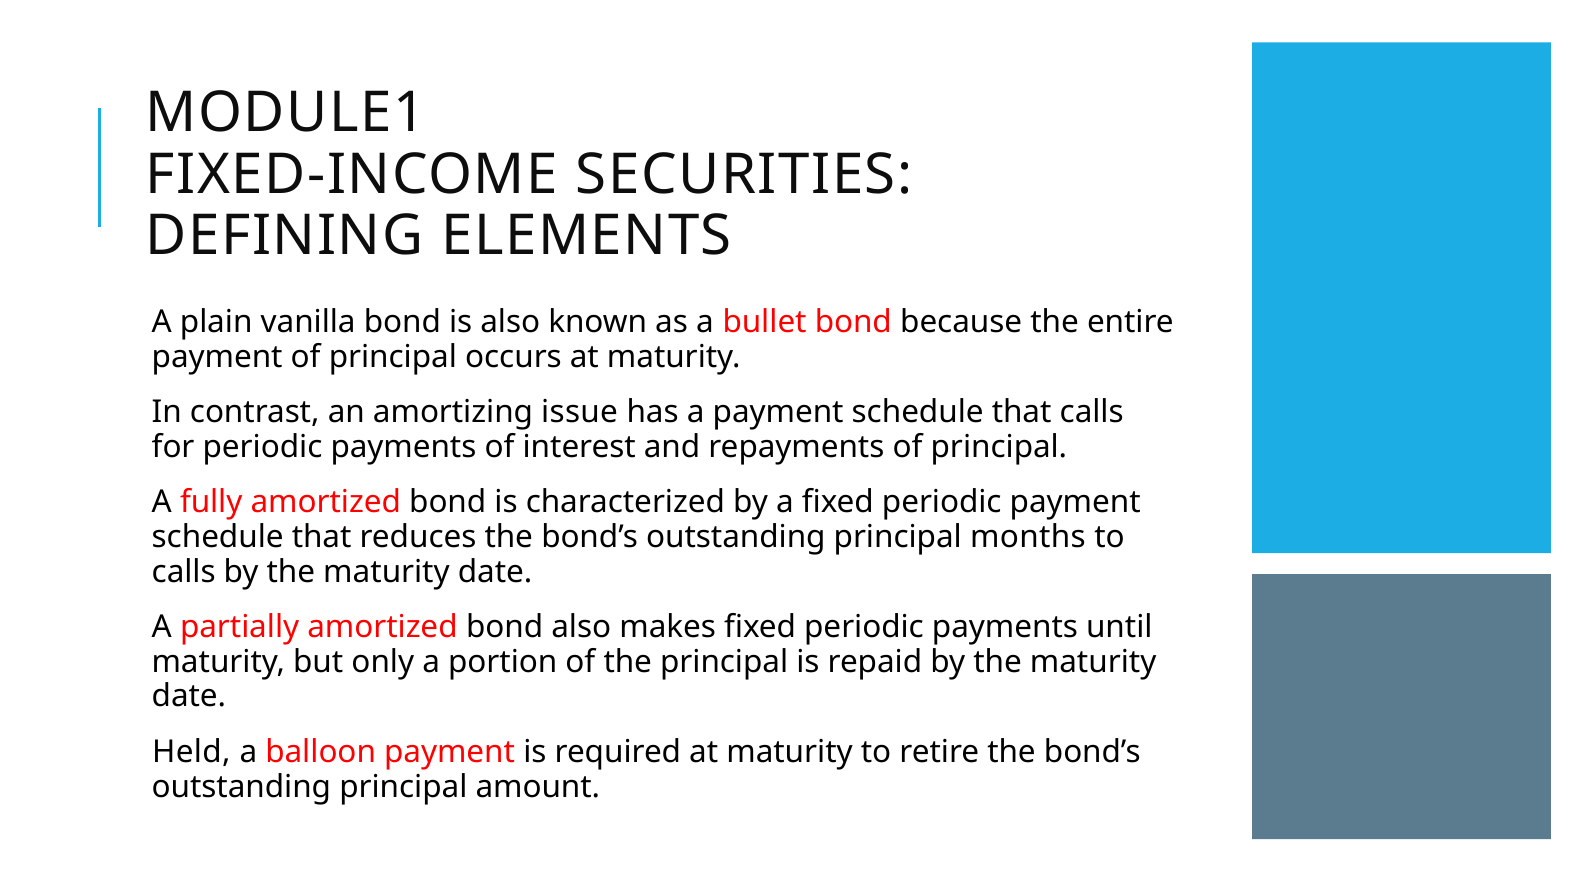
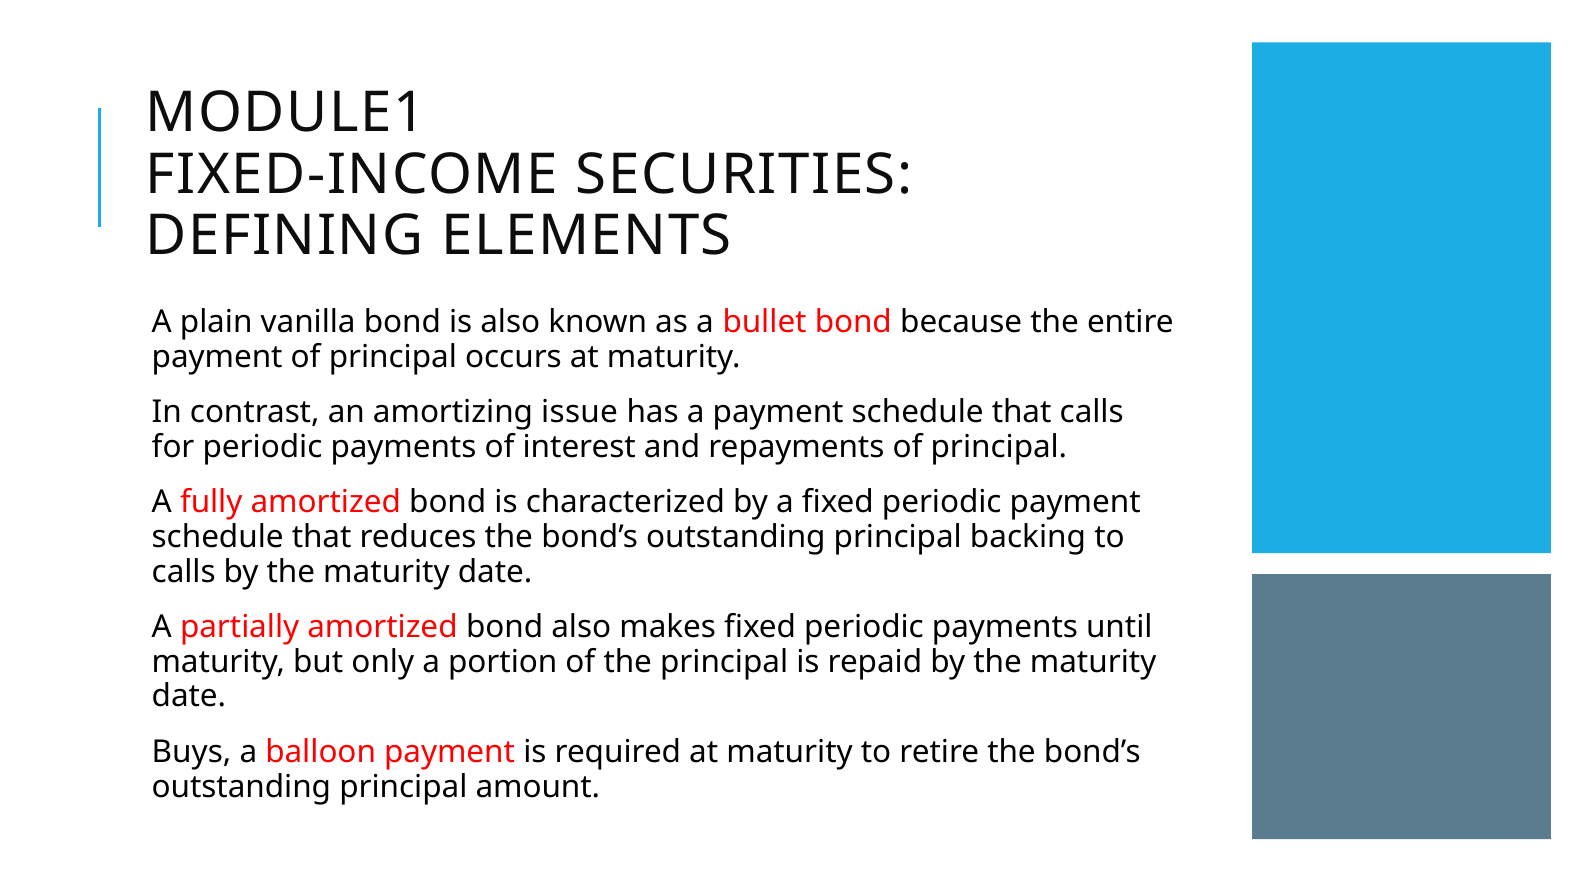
months: months -> backing
Held: Held -> Buys
